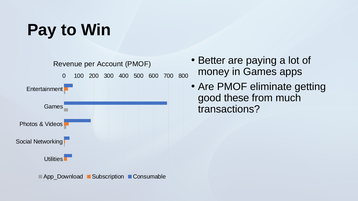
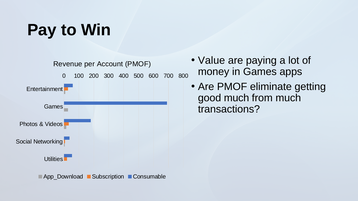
Better: Better -> Value
good these: these -> much
